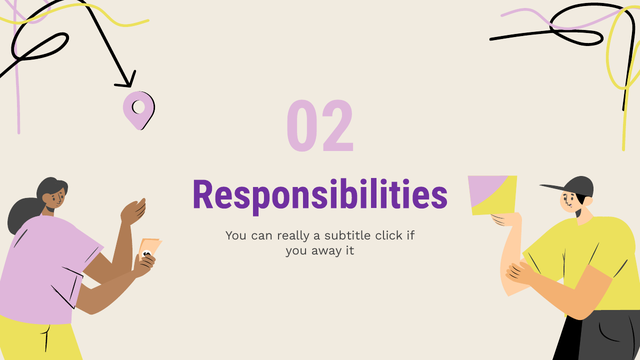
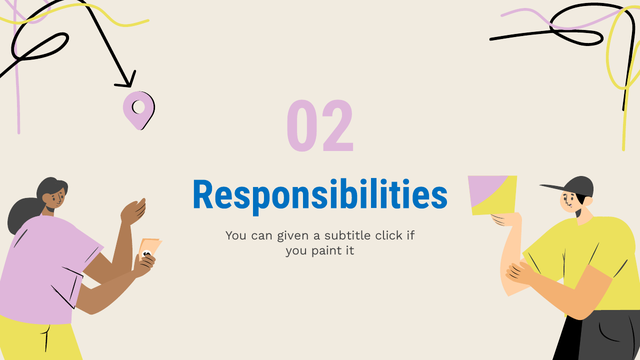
Responsibilities colour: purple -> blue
really: really -> given
away: away -> paint
